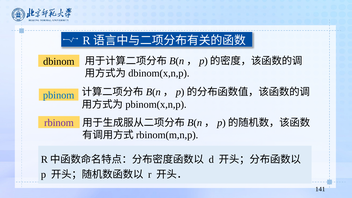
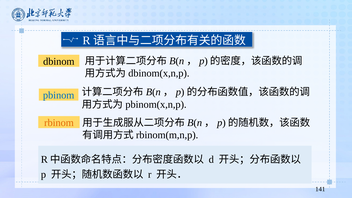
rbinom colour: purple -> orange
